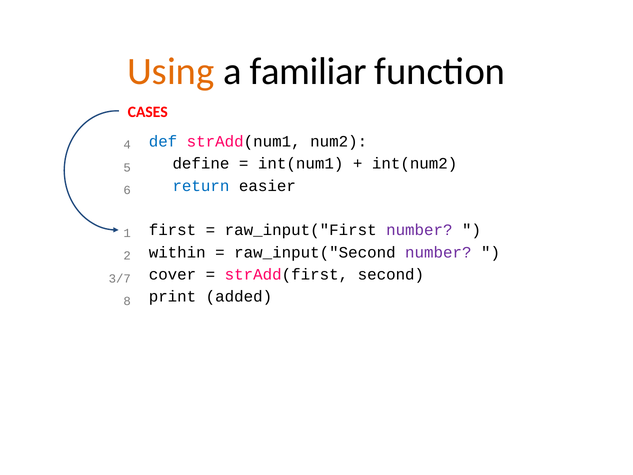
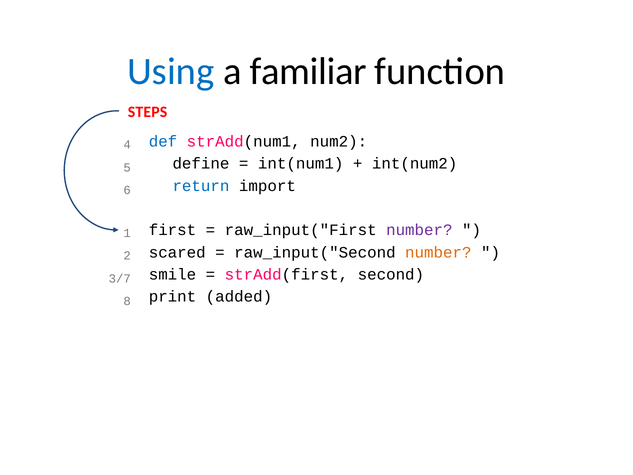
Using colour: orange -> blue
CASES: CASES -> STEPS
easier: easier -> import
within: within -> scared
number at (438, 252) colour: purple -> orange
cover: cover -> smile
